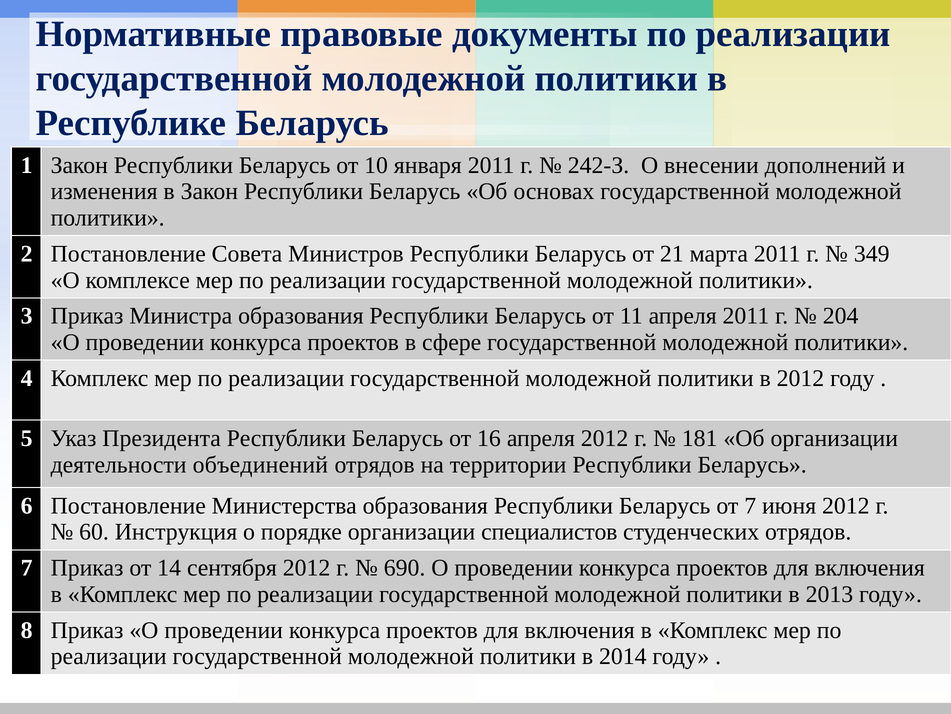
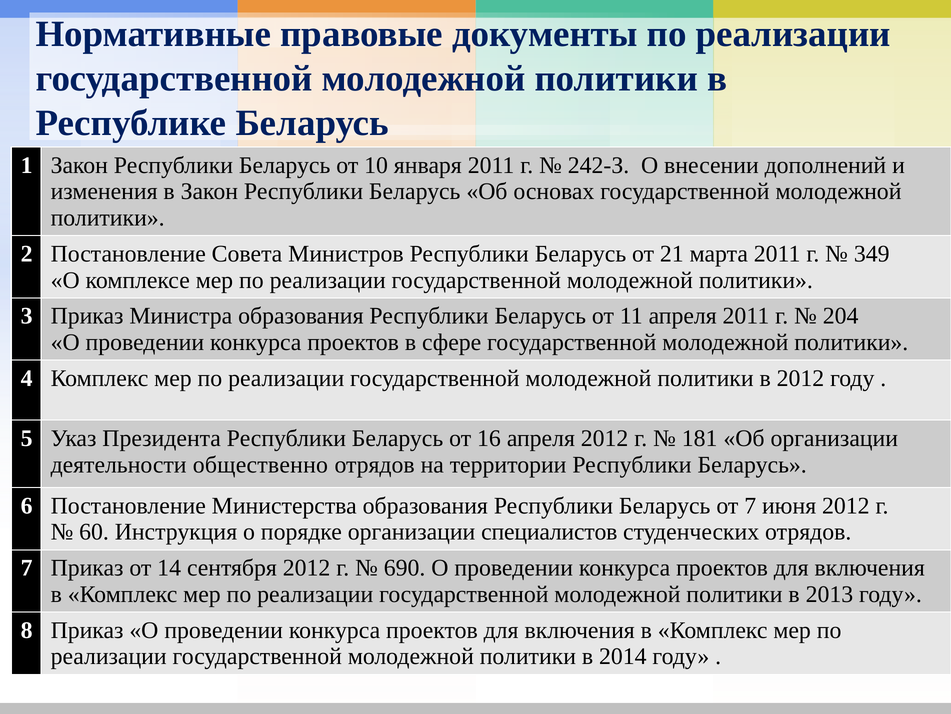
объединений: объединений -> общественно
